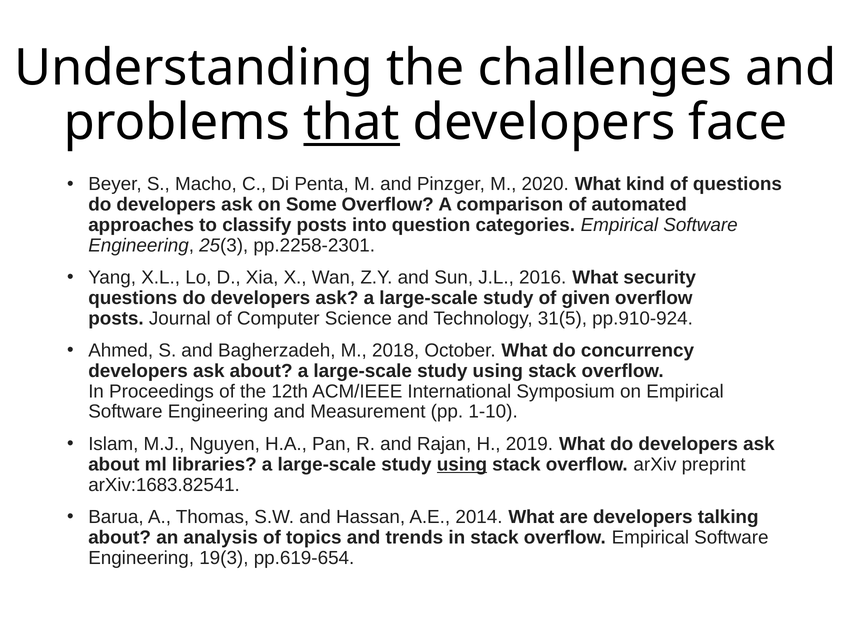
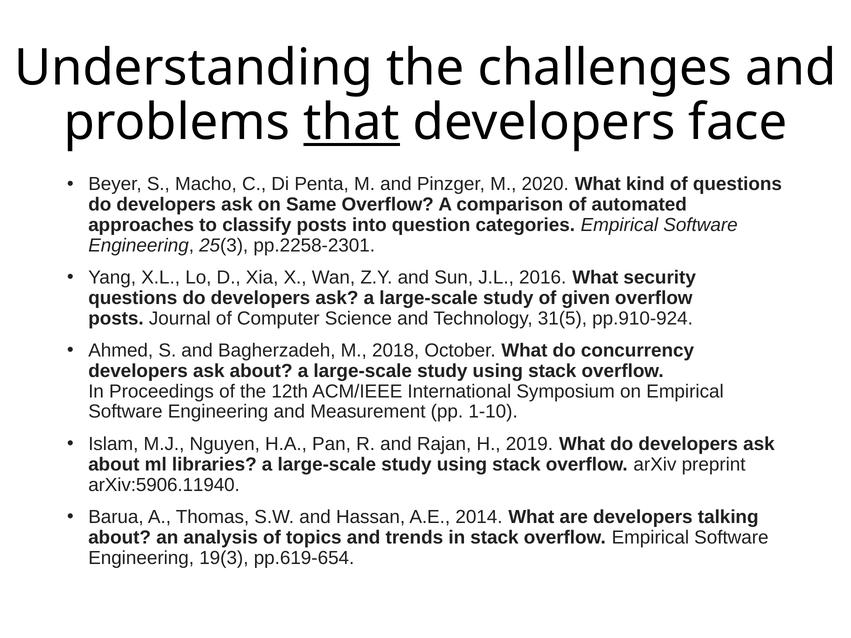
Some: Some -> Same
using at (462, 465) underline: present -> none
arXiv:1683.82541: arXiv:1683.82541 -> arXiv:5906.11940
